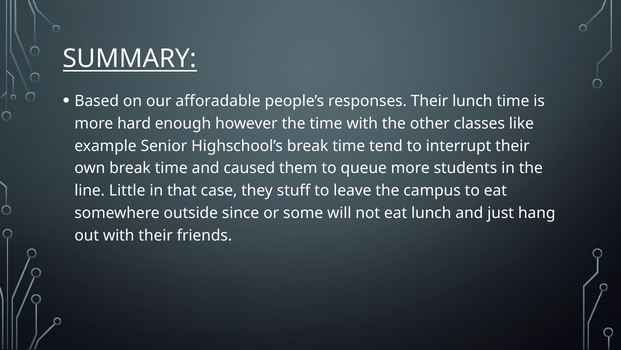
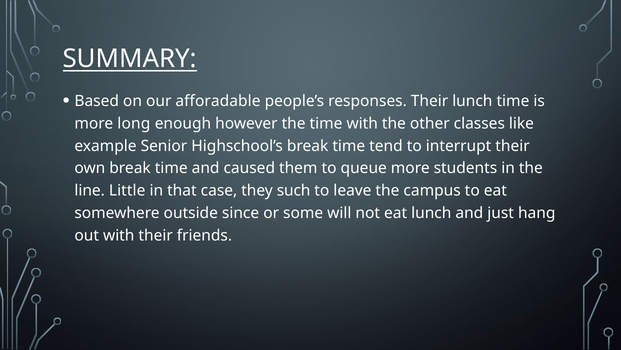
hard: hard -> long
stuff: stuff -> such
